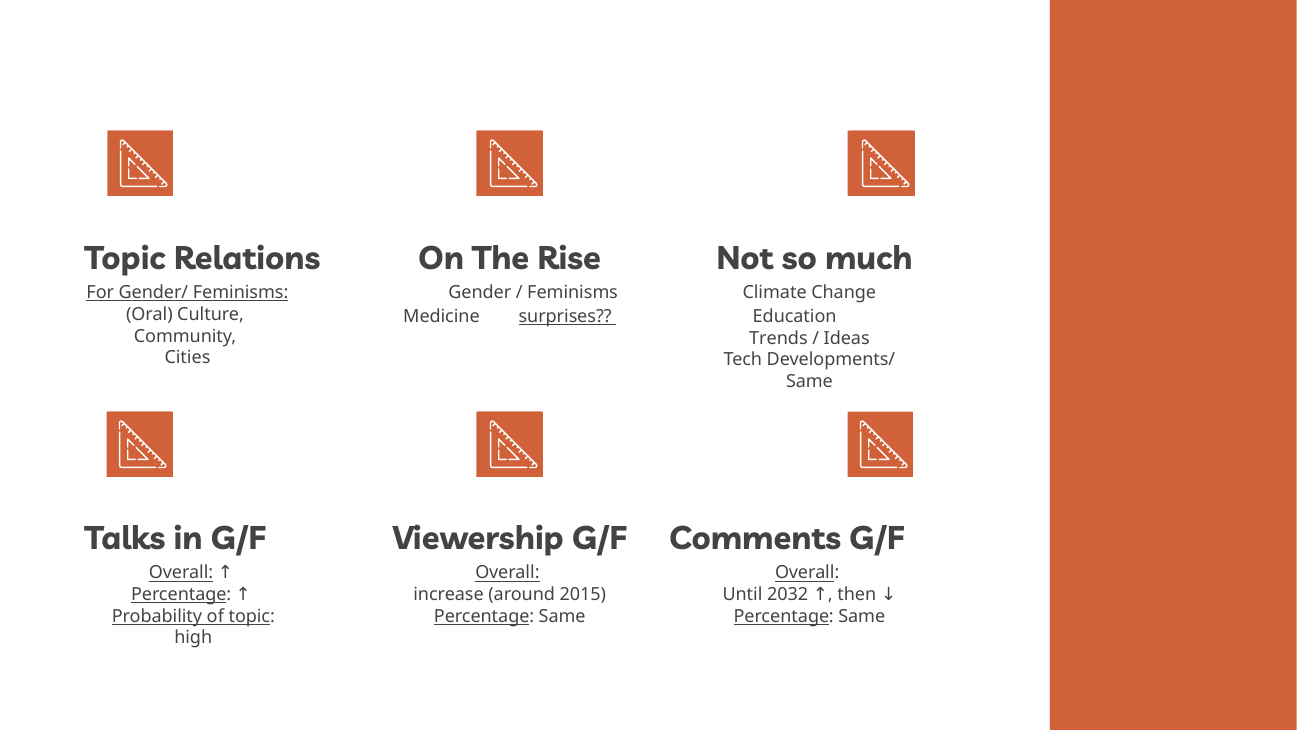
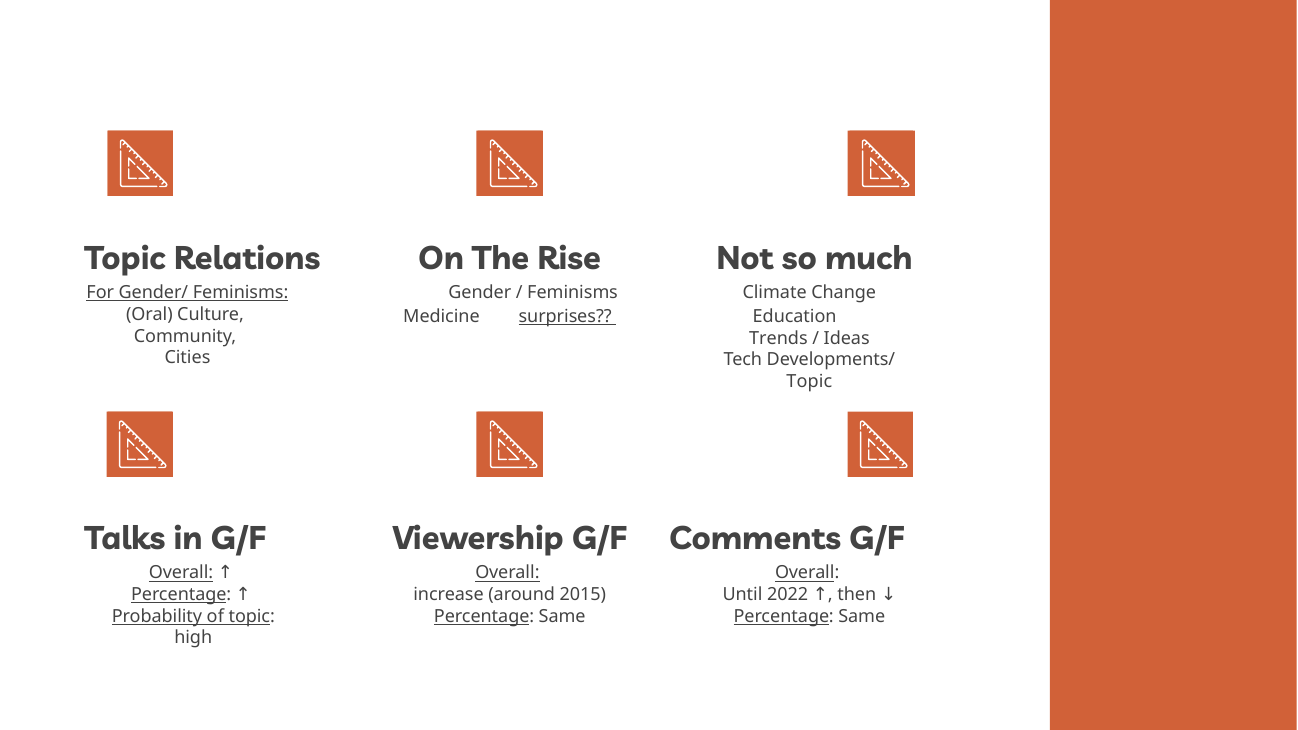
Same at (809, 382): Same -> Topic
2032: 2032 -> 2022
